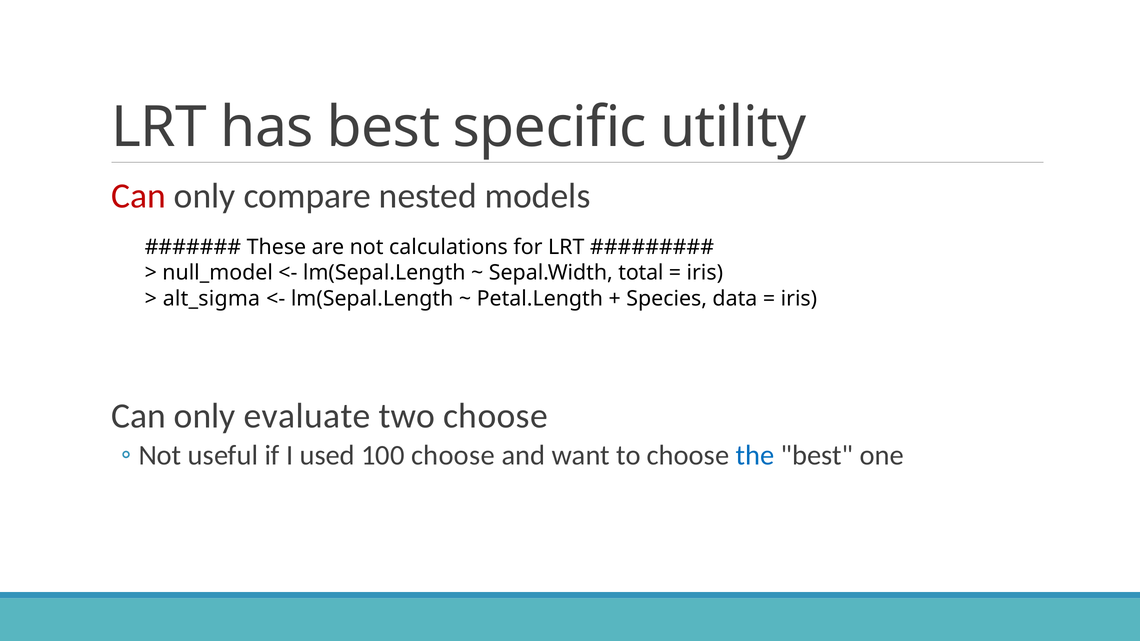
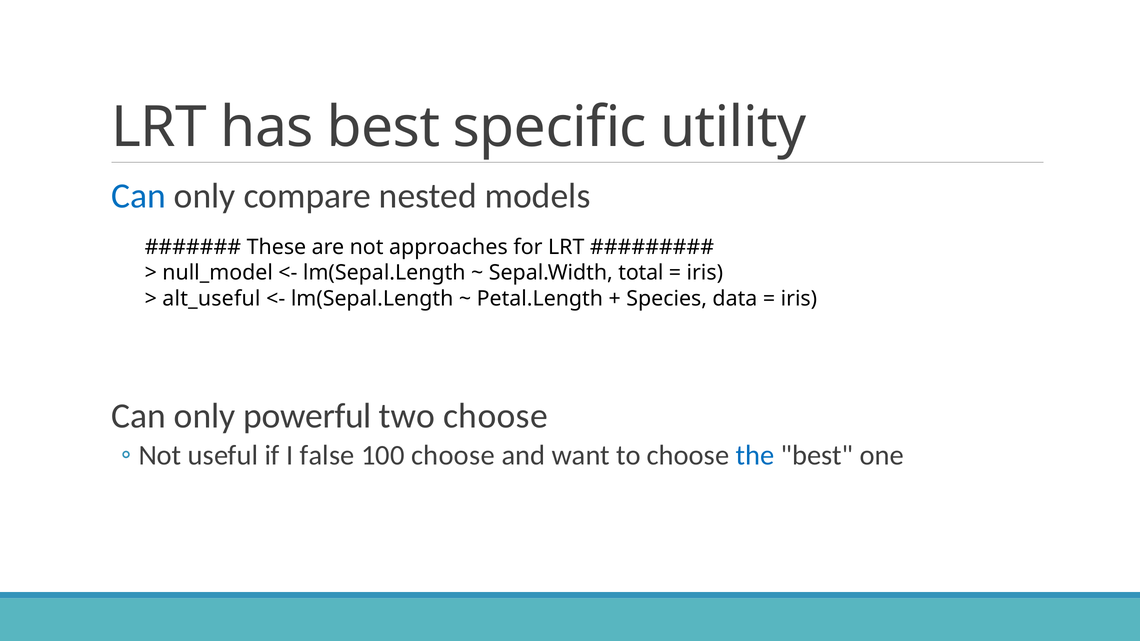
Can at (139, 196) colour: red -> blue
calculations: calculations -> approaches
alt_sigma: alt_sigma -> alt_useful
evaluate: evaluate -> powerful
used: used -> false
